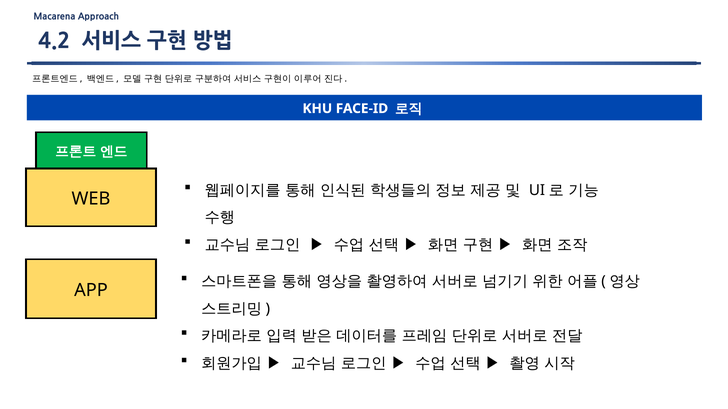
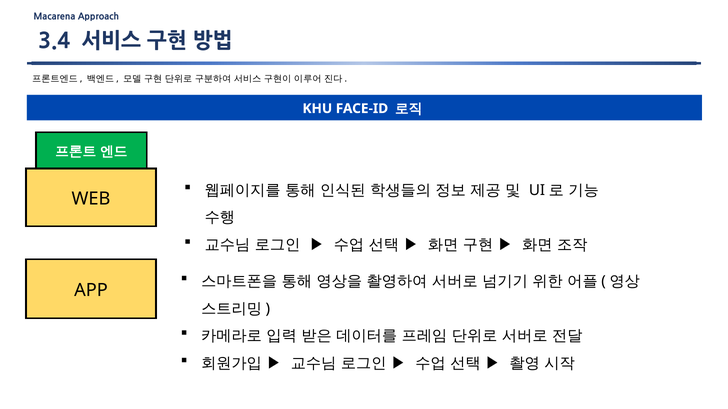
4.2: 4.2 -> 3.4
